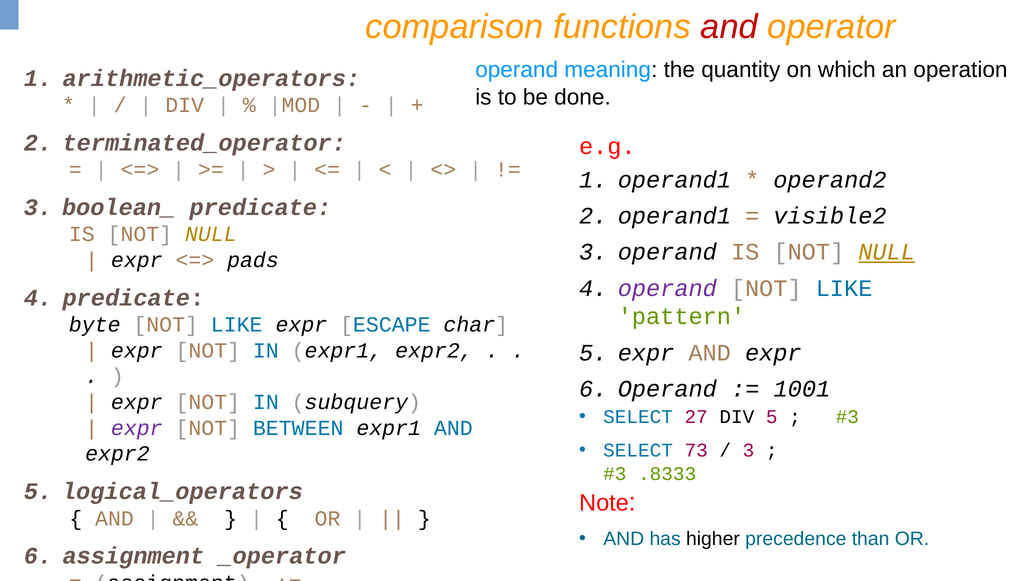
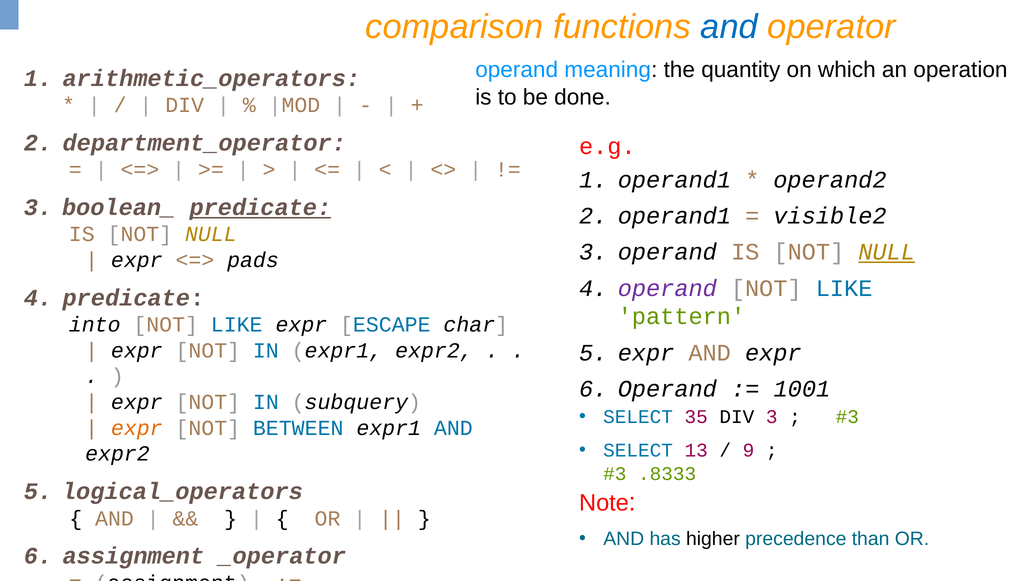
and at (729, 27) colour: red -> blue
terminated_operator: terminated_operator -> department_operator
predicate at (260, 207) underline: none -> present
byte: byte -> into
27: 27 -> 35
DIV 5: 5 -> 3
expr at (137, 428) colour: purple -> orange
73: 73 -> 13
3 at (748, 451): 3 -> 9
